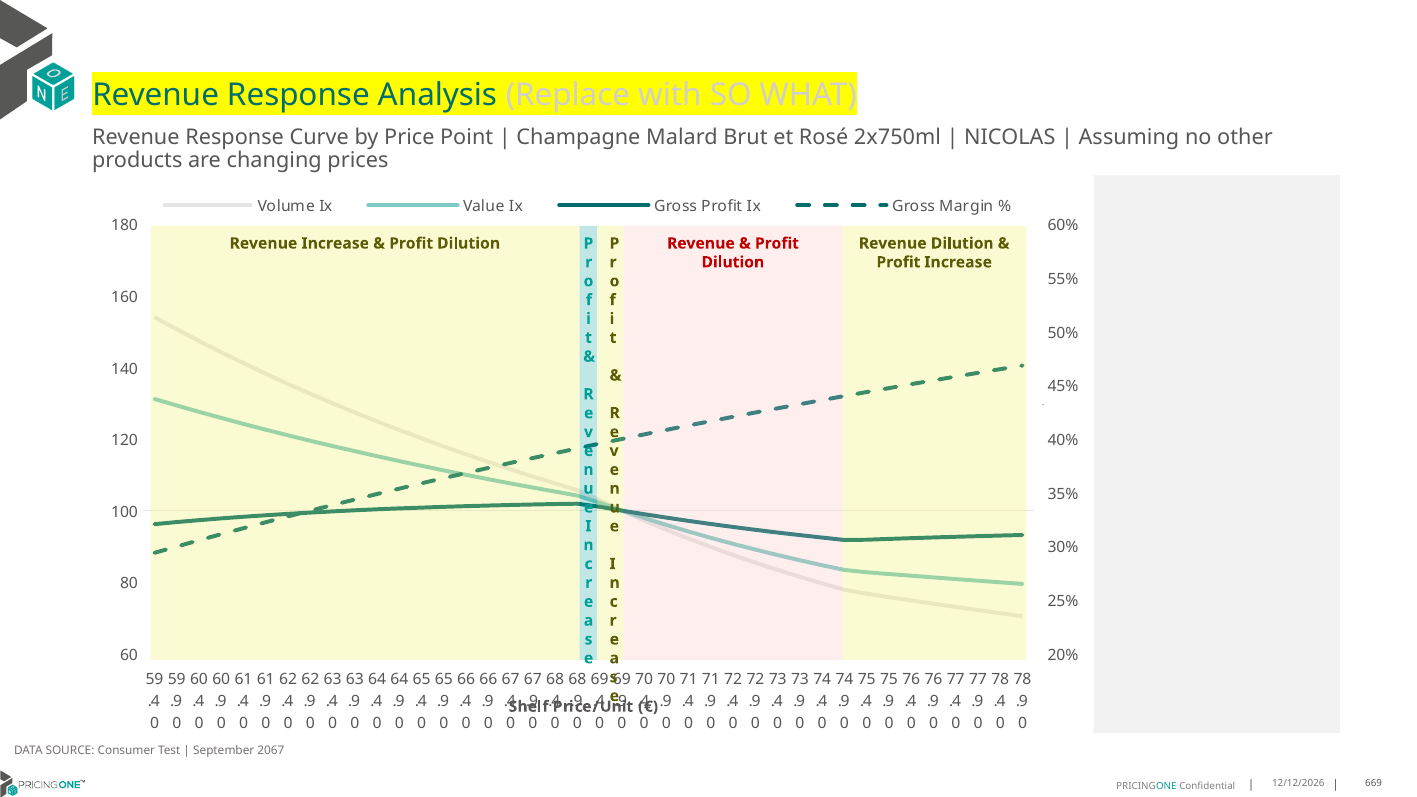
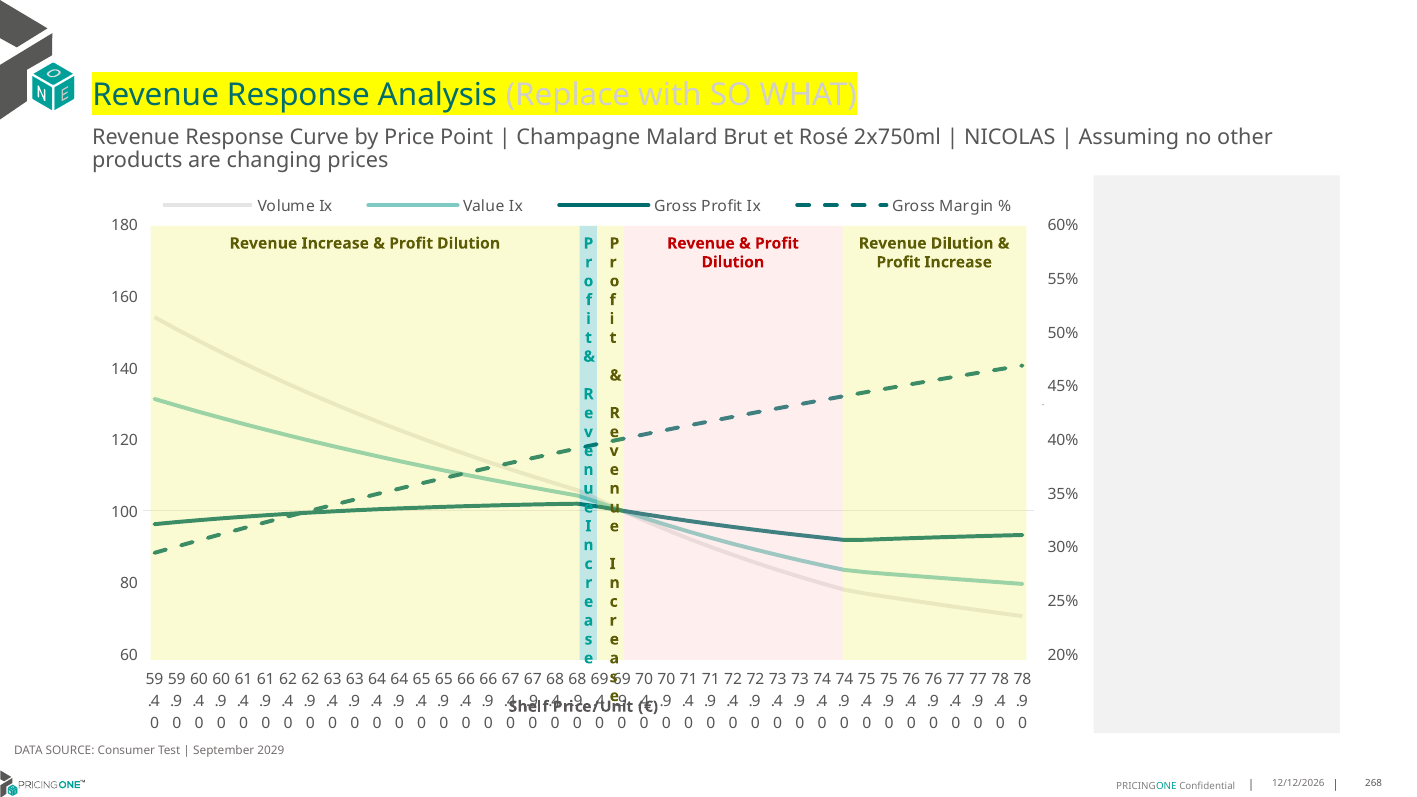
2067: 2067 -> 2029
669: 669 -> 268
